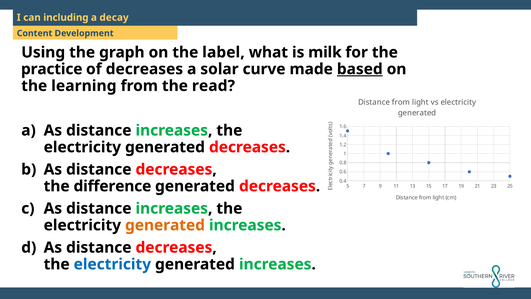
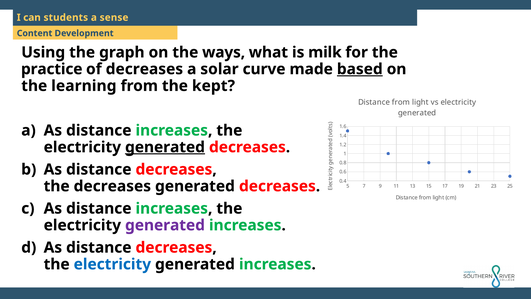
including: including -> students
decay: decay -> sense
label: label -> ways
read: read -> kept
generated at (165, 147) underline: none -> present
the difference: difference -> decreases
generated at (165, 225) colour: orange -> purple
